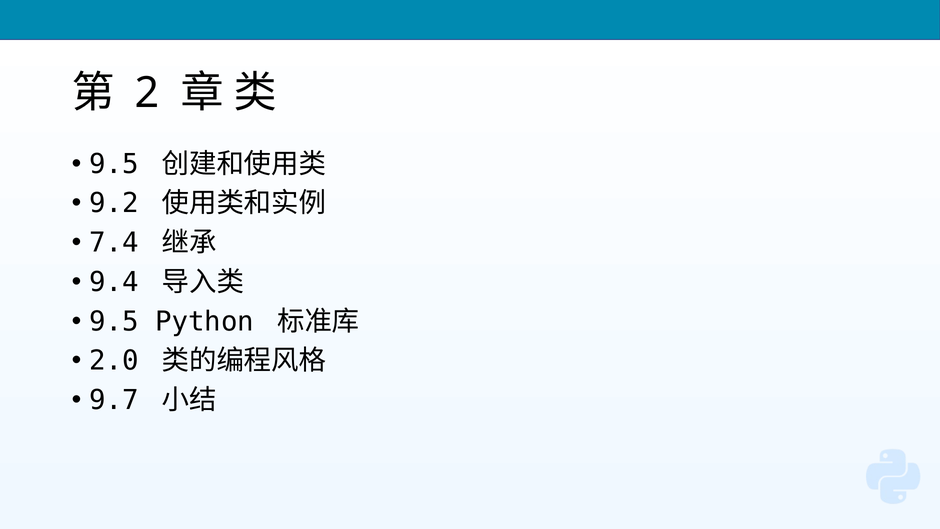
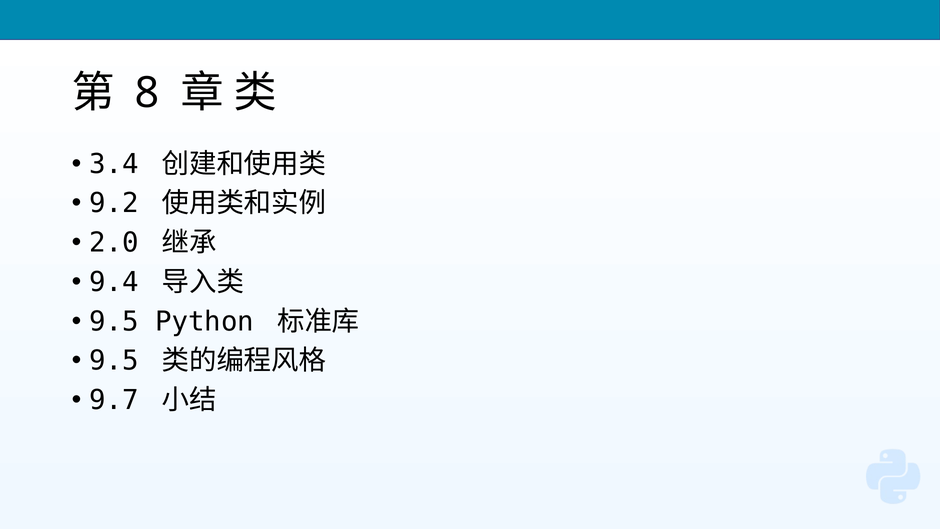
2: 2 -> 8
9.5 at (114, 164): 9.5 -> 3.4
7.4: 7.4 -> 2.0
2.0 at (114, 361): 2.0 -> 9.5
